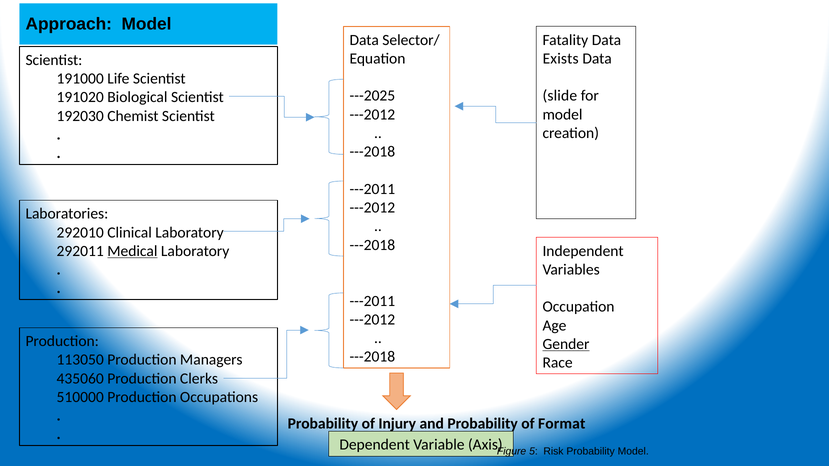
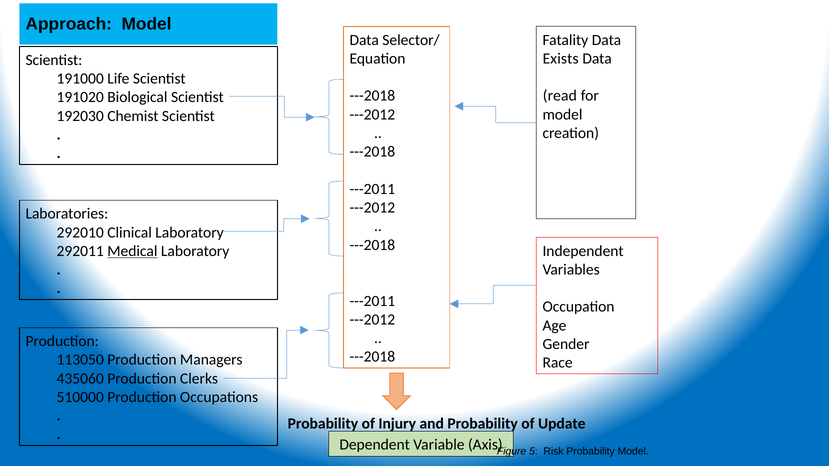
---2025 at (372, 96): ---2025 -> ---2018
slide: slide -> read
Gender underline: present -> none
Format: Format -> Update
